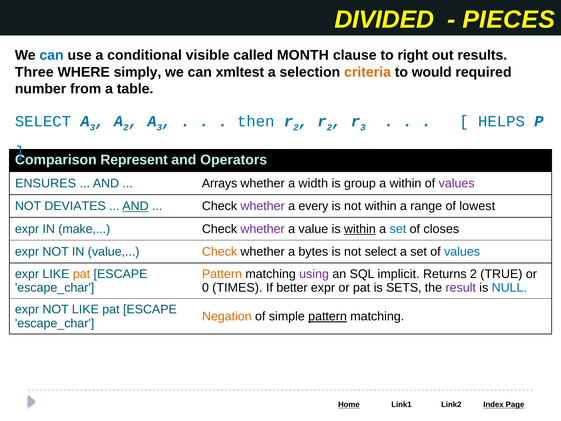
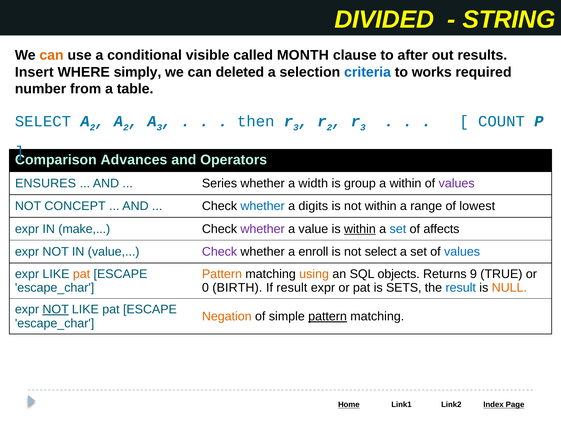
PIECES: PIECES -> STRING
can at (52, 55) colour: blue -> orange
right: right -> after
Three: Three -> Insert
xmltest: xmltest -> deleted
criteria colour: orange -> blue
would: would -> works
SELECT A 3: 3 -> 2
2 at (296, 127): 2 -> 3
HELPS: HELPS -> COUNT
Represent: Represent -> Advances
Arrays: Arrays -> Series
DEVIATES: DEVIATES -> CONCEPT
AND at (135, 206) underline: present -> none
whether at (263, 206) colour: purple -> blue
every: every -> digits
closes: closes -> affects
Check at (220, 252) colour: orange -> purple
bytes: bytes -> enroll
using colour: purple -> orange
implicit: implicit -> objects
Returns 2: 2 -> 9
TIMES: TIMES -> BIRTH
If better: better -> result
result at (461, 288) colour: purple -> blue
NULL colour: blue -> orange
NOT at (56, 309) underline: none -> present
